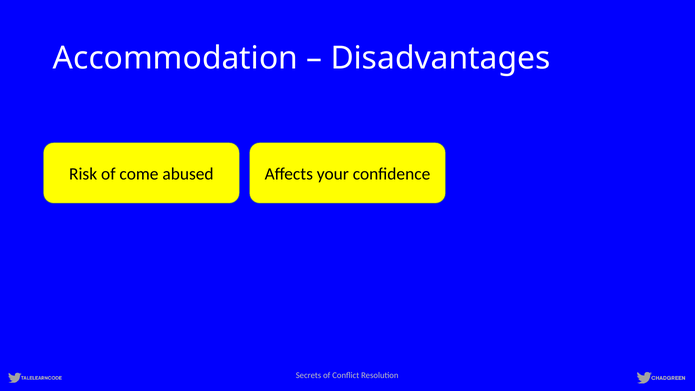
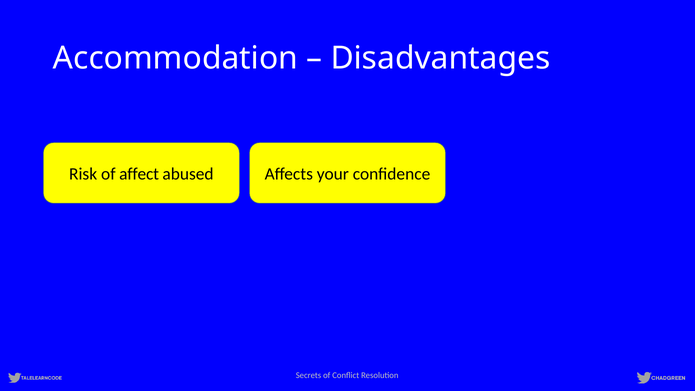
come: come -> affect
